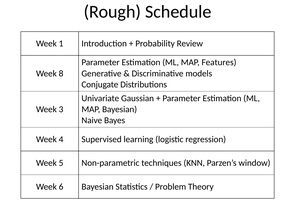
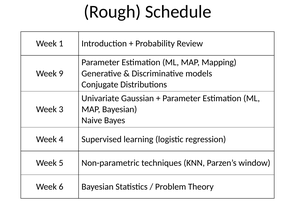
Features: Features -> Mapping
8: 8 -> 9
